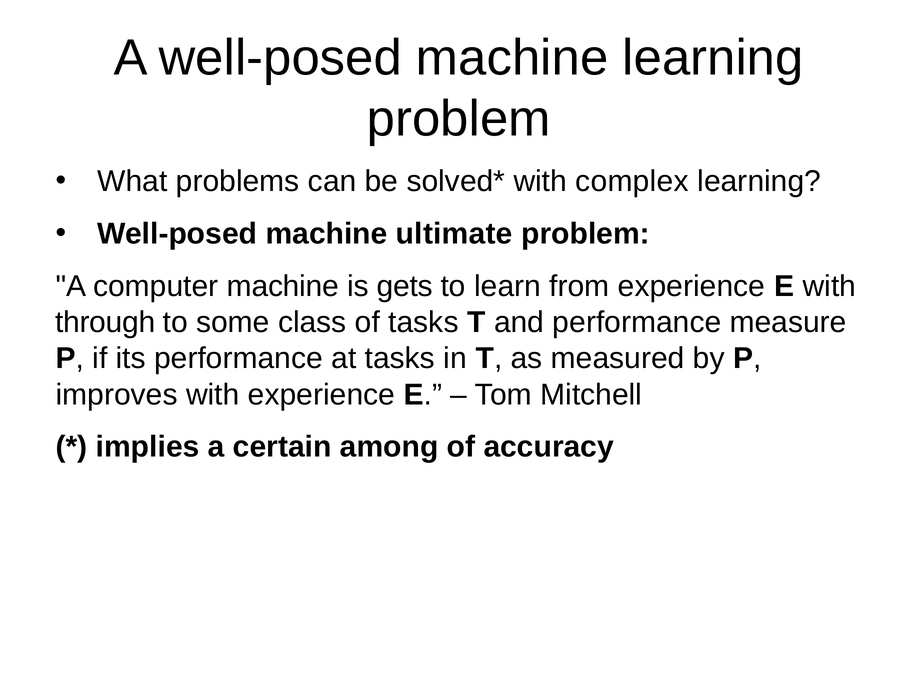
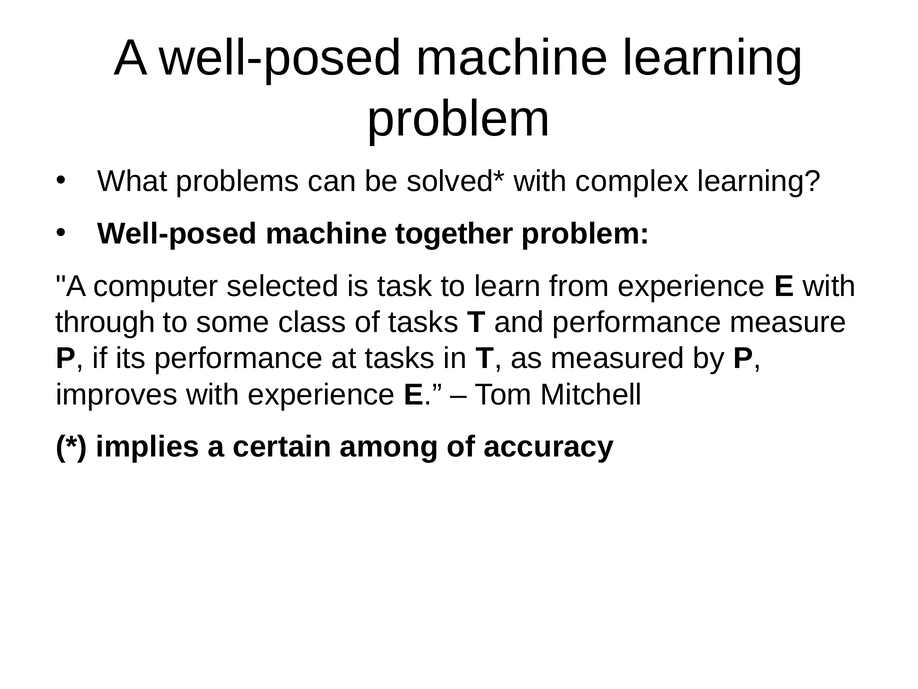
ultimate: ultimate -> together
computer machine: machine -> selected
gets: gets -> task
